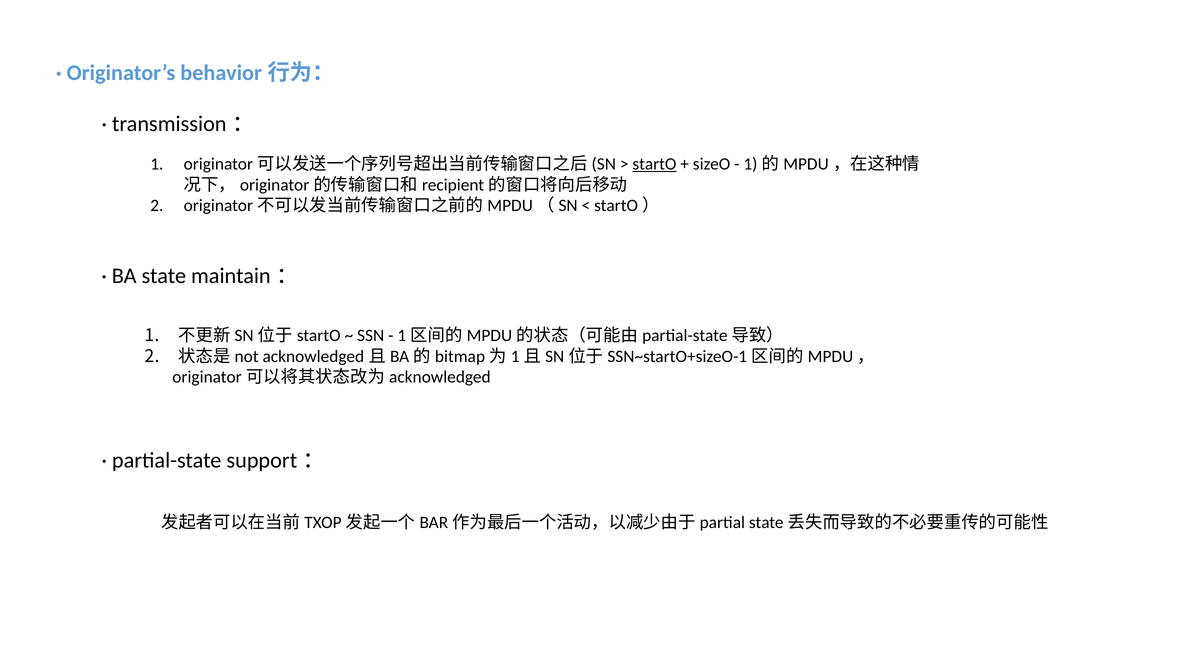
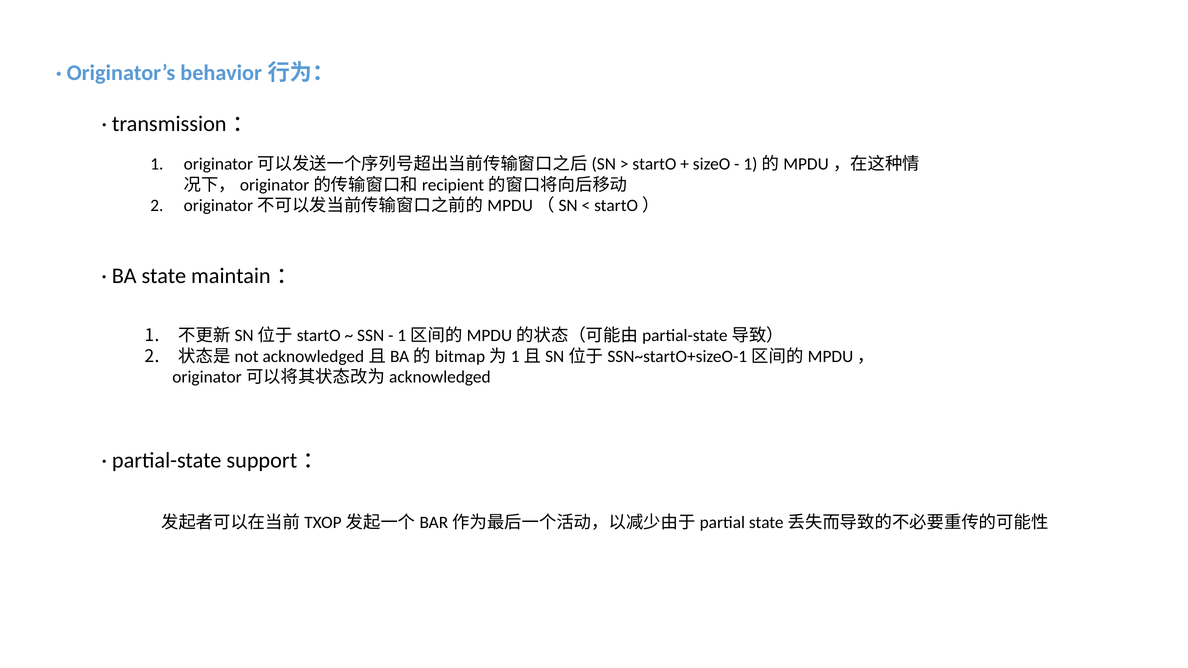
startO underline: present -> none
